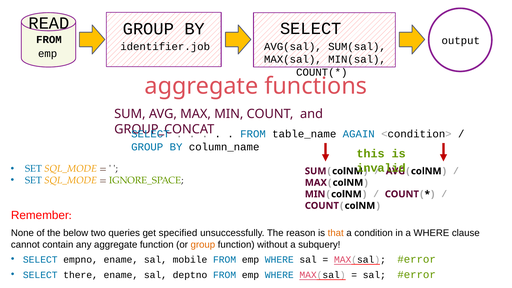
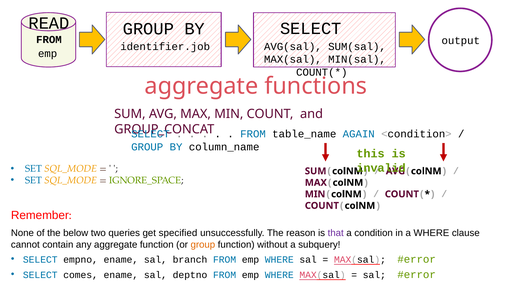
that colour: orange -> purple
mobile: mobile -> branch
there: there -> comes
